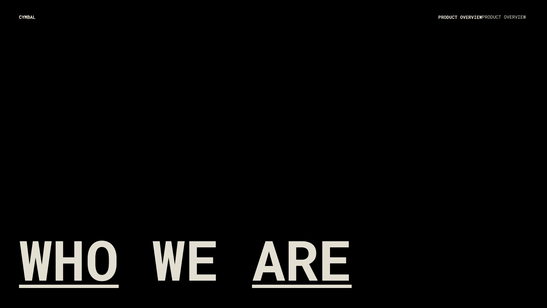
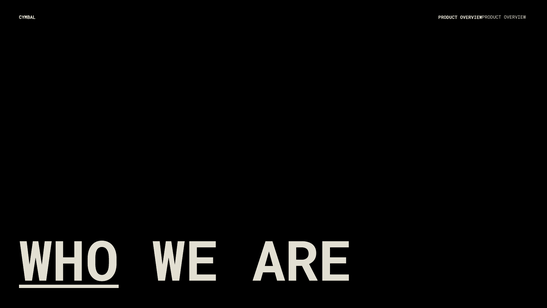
ARE underline: present -> none
